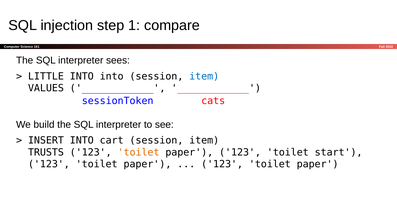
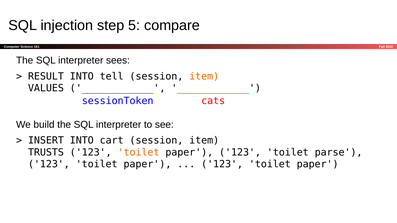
1: 1 -> 5
LITTLE: LITTLE -> RESULT
INTO into: into -> tell
item at (204, 76) colour: blue -> orange
start: start -> parse
